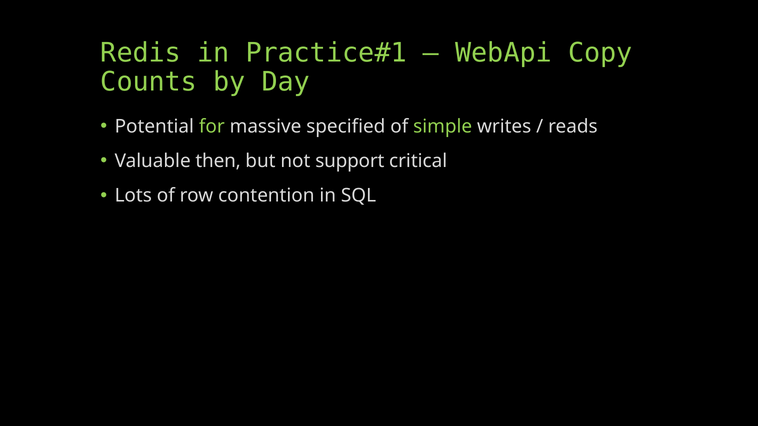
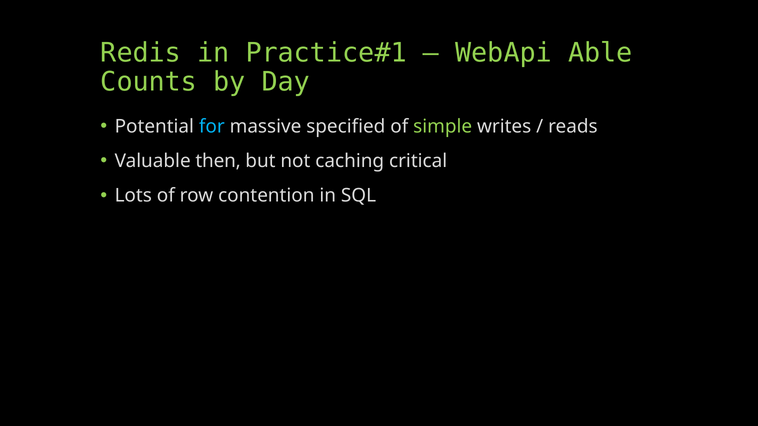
Copy: Copy -> Able
for colour: light green -> light blue
support: support -> caching
